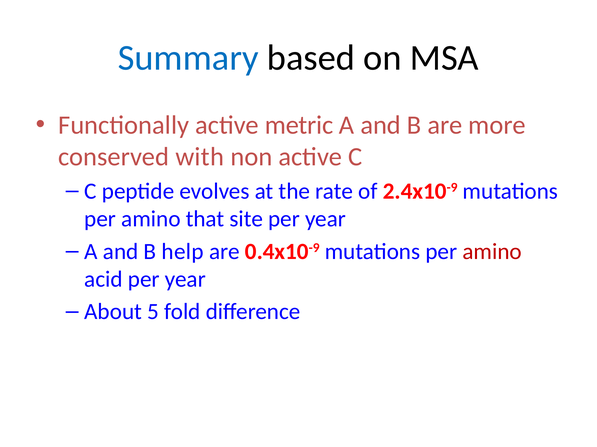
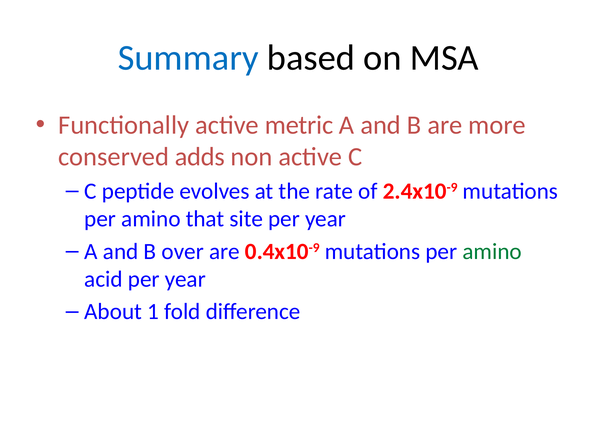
with: with -> adds
help: help -> over
amino at (492, 252) colour: red -> green
5: 5 -> 1
